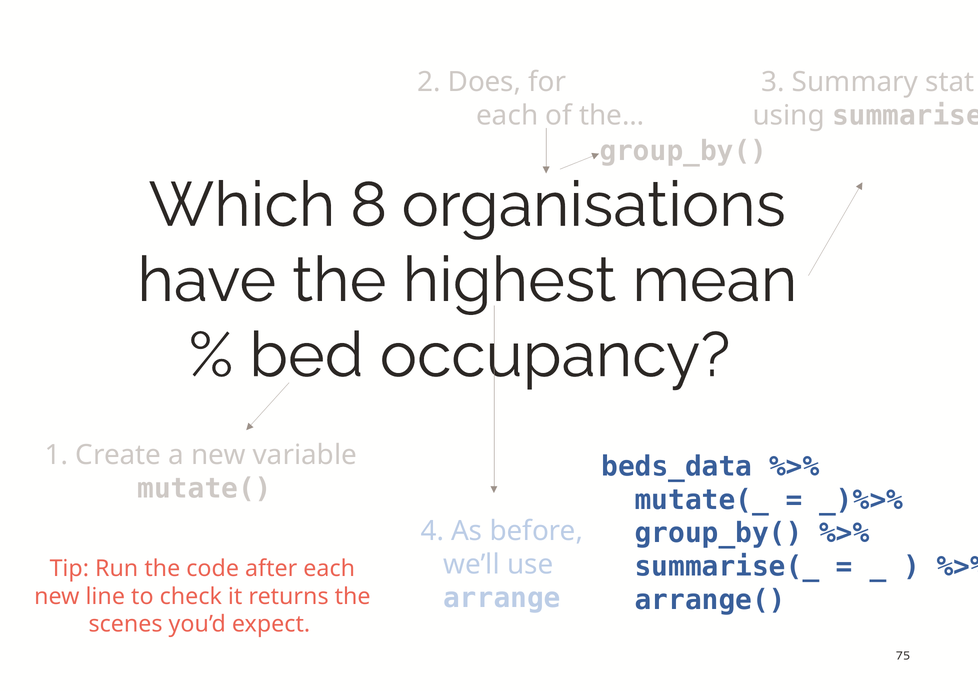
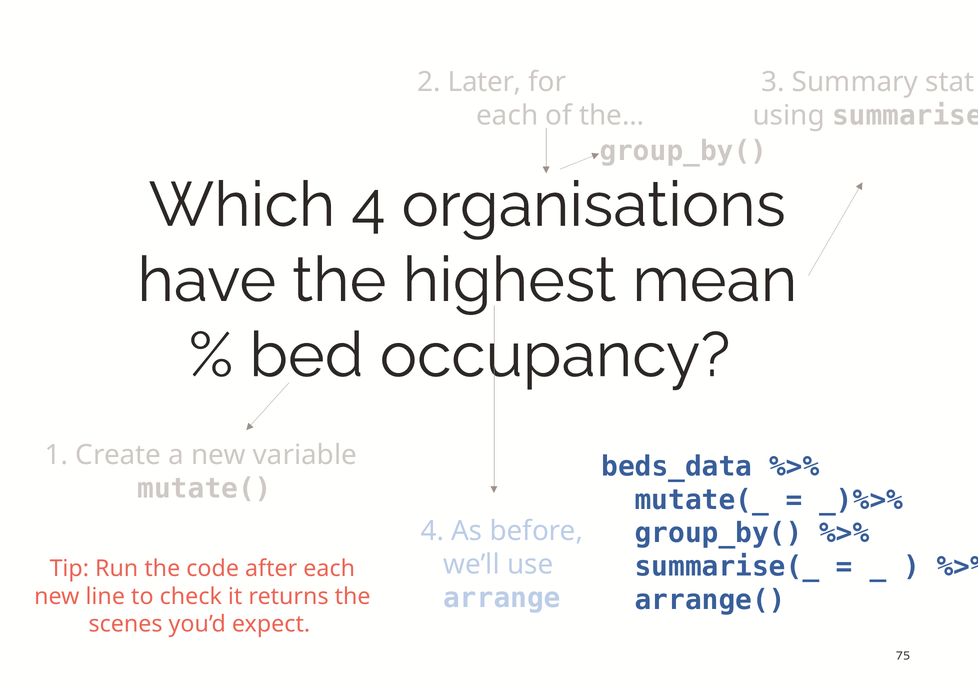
Does: Does -> Later
Which 8: 8 -> 4
